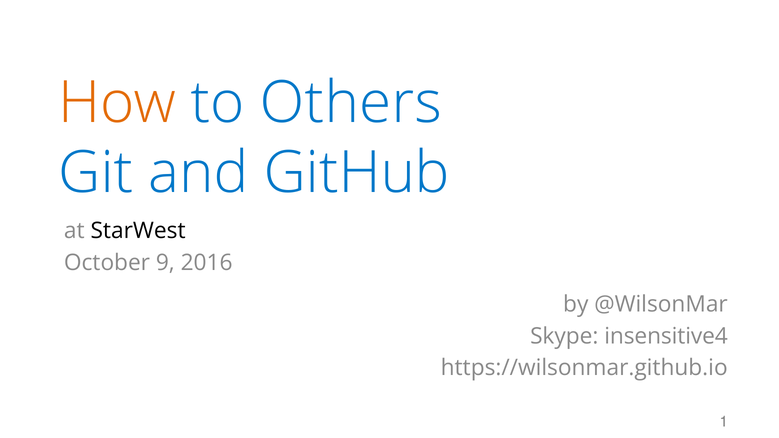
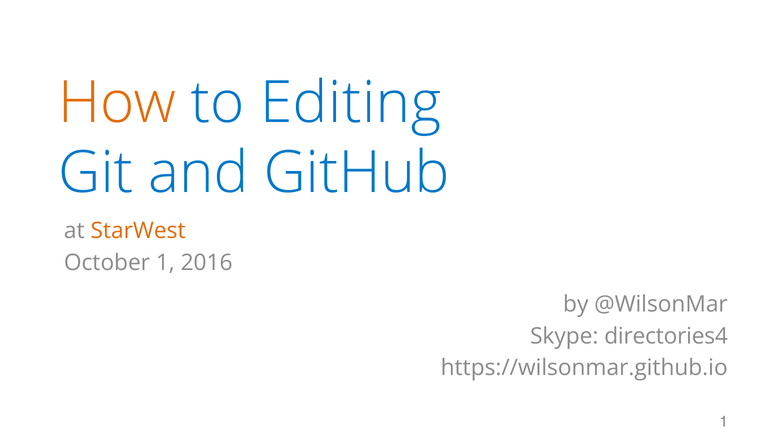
Others: Others -> Editing
StarWest colour: black -> orange
October 9: 9 -> 1
insensitive4: insensitive4 -> directories4
